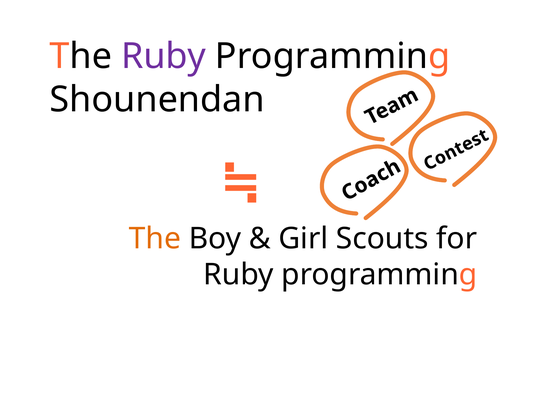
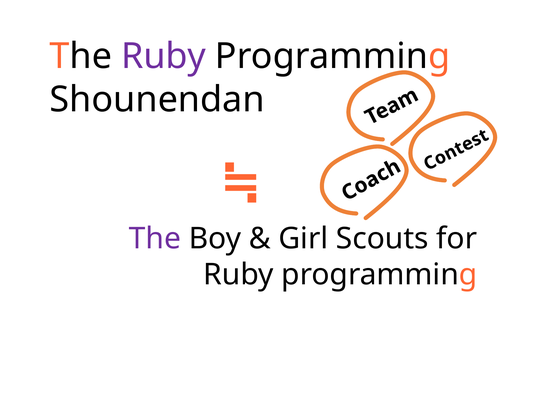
The at (155, 239) colour: orange -> purple
